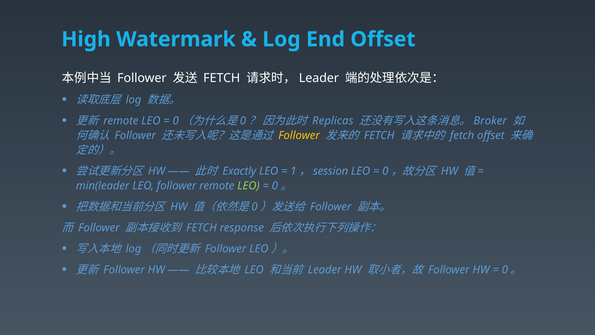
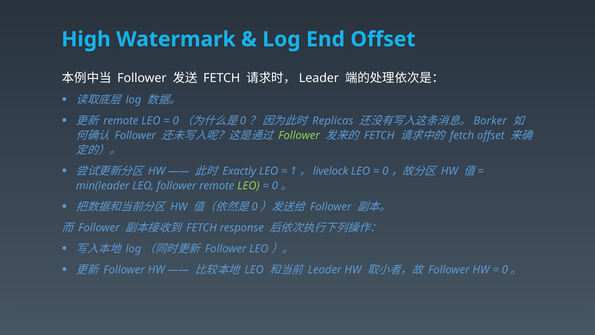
Broker: Broker -> Borker
Follower at (299, 135) colour: yellow -> light green
session: session -> livelock
